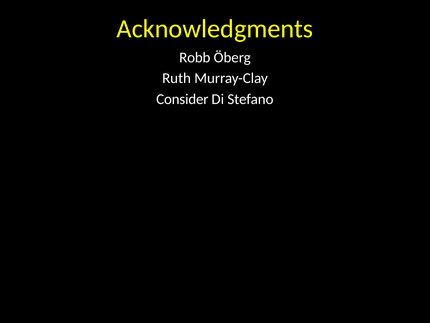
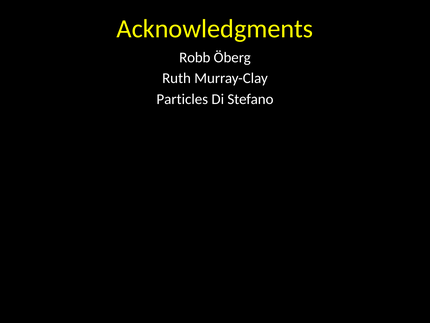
Consider: Consider -> Particles
